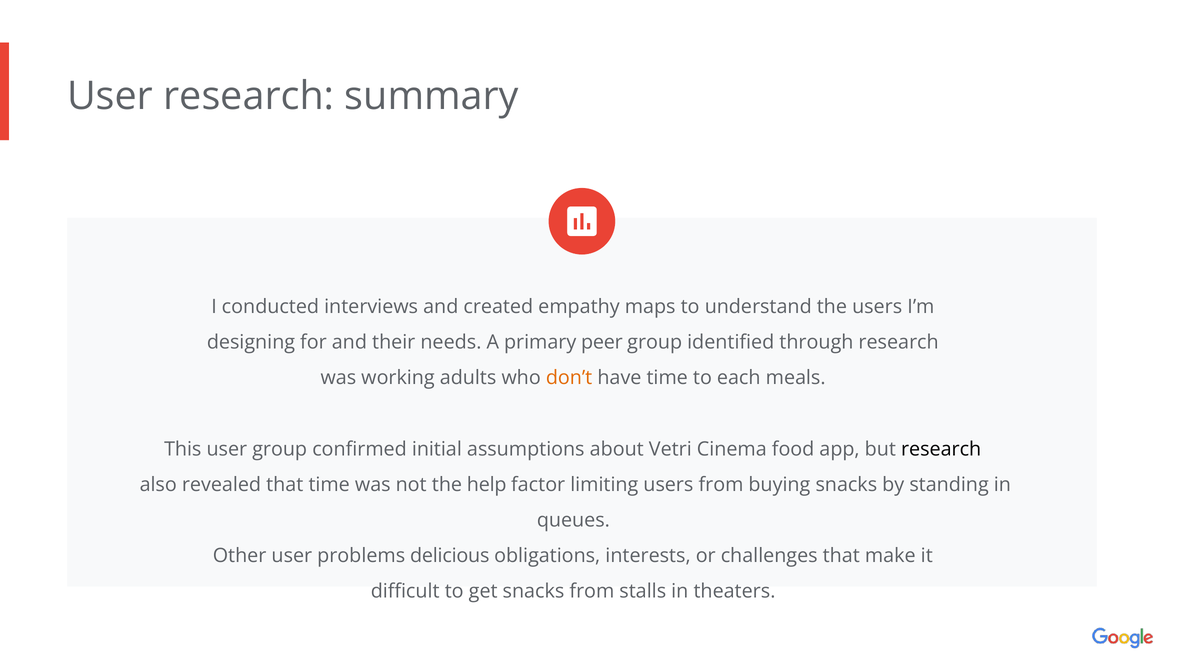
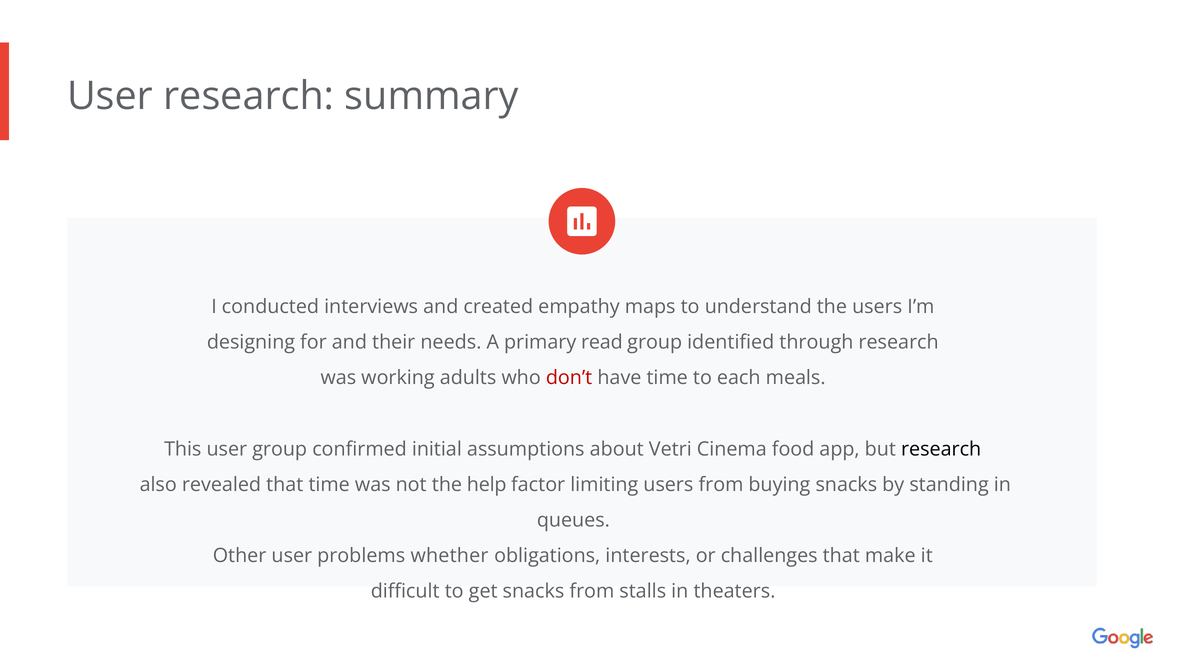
peer: peer -> read
don’t colour: orange -> red
delicious: delicious -> whether
